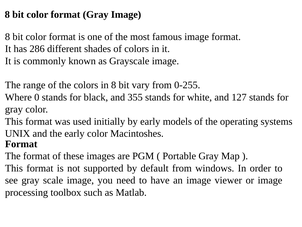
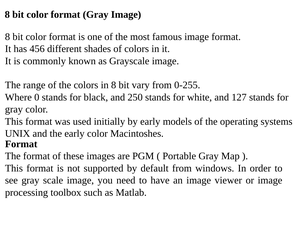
286: 286 -> 456
355: 355 -> 250
